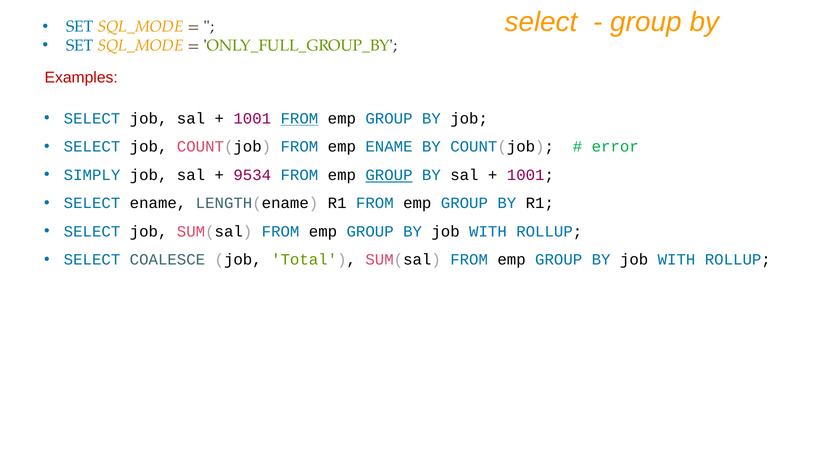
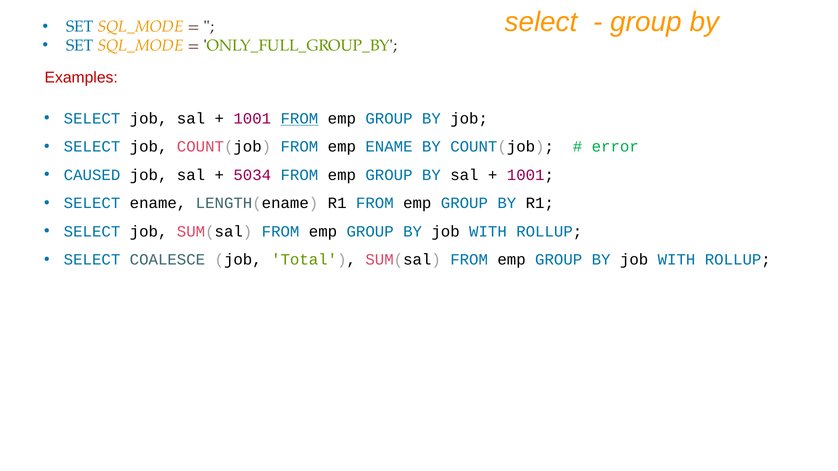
SIMPLY: SIMPLY -> CAUSED
9534: 9534 -> 5034
GROUP at (389, 175) underline: present -> none
